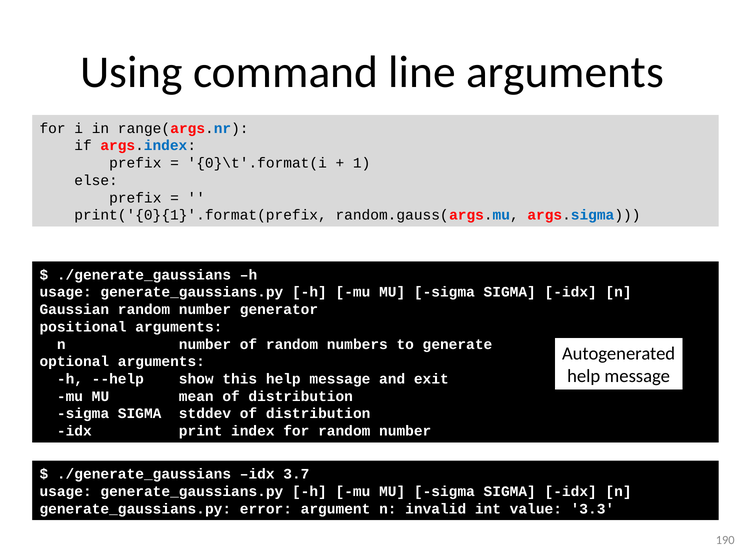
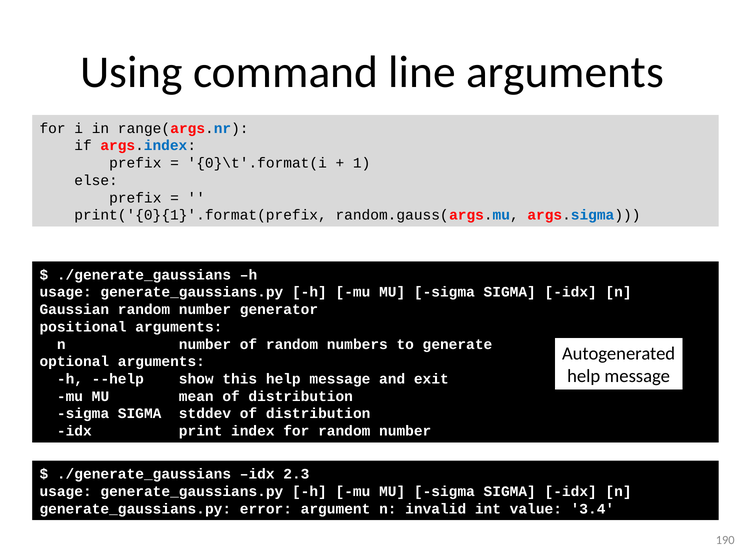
3.7: 3.7 -> 2.3
3.3: 3.3 -> 3.4
